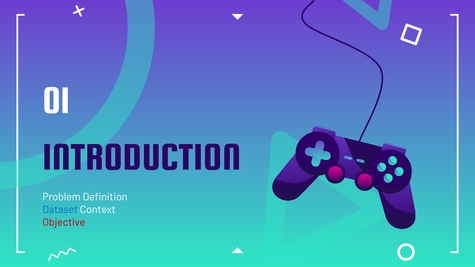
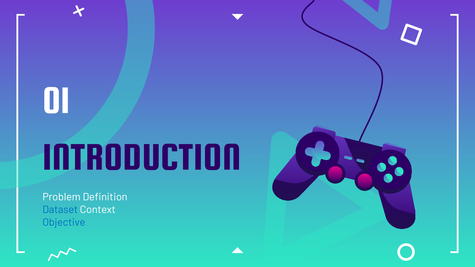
Objective colour: red -> blue
